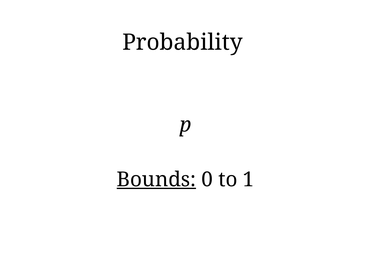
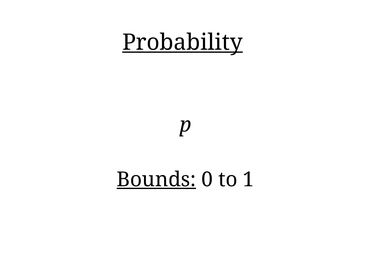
Probability underline: none -> present
